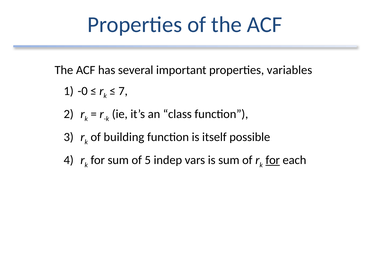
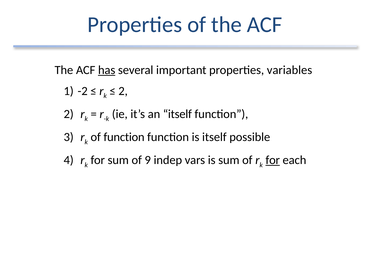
has underline: none -> present
-0: -0 -> -2
7 at (123, 91): 7 -> 2
an class: class -> itself
of building: building -> function
5: 5 -> 9
